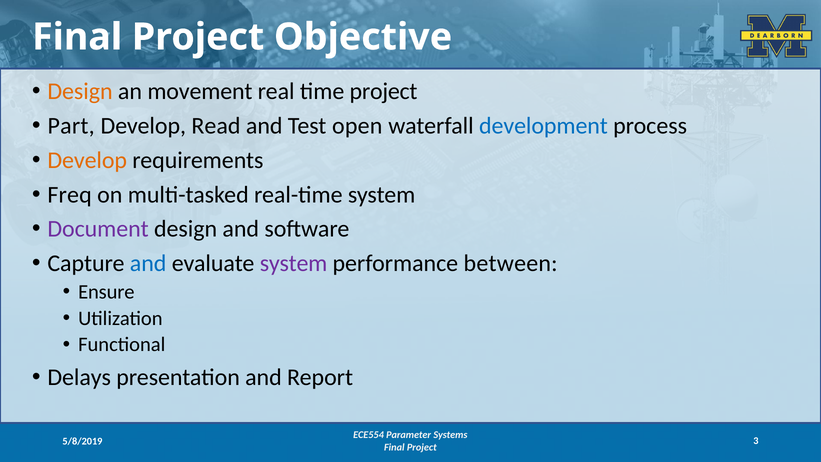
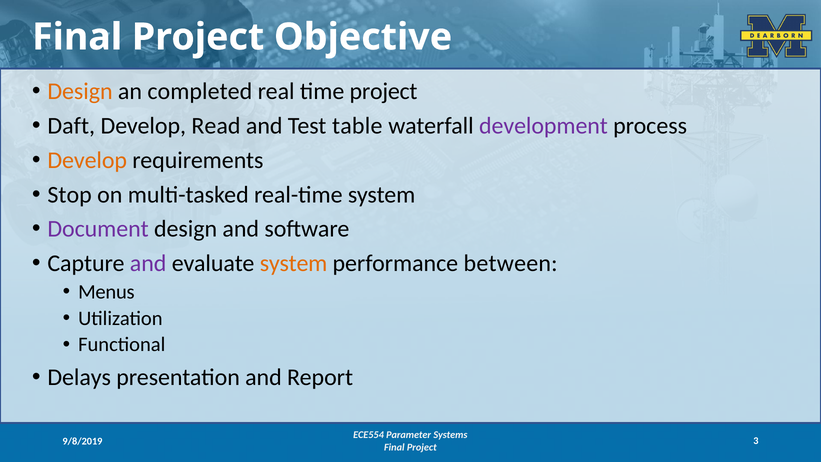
movement: movement -> completed
Part: Part -> Daft
open: open -> table
development colour: blue -> purple
Freq: Freq -> Stop
and at (148, 263) colour: blue -> purple
system at (294, 263) colour: purple -> orange
Ensure: Ensure -> Menus
5/8/2019: 5/8/2019 -> 9/8/2019
